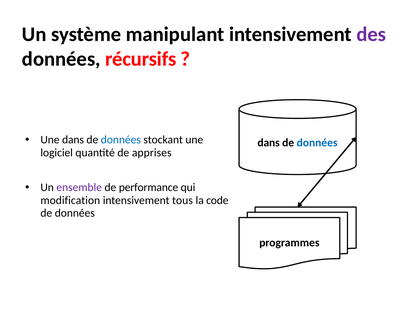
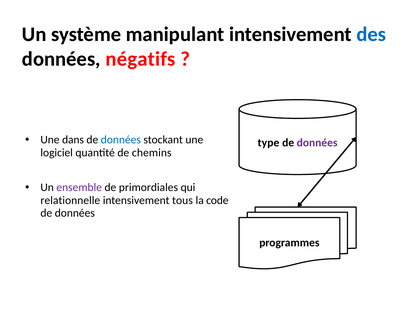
des colour: purple -> blue
récursifs: récursifs -> négatifs
dans at (269, 142): dans -> type
données at (317, 142) colour: blue -> purple
apprises: apprises -> chemins
performance: performance -> primordiales
modification: modification -> relationnelle
